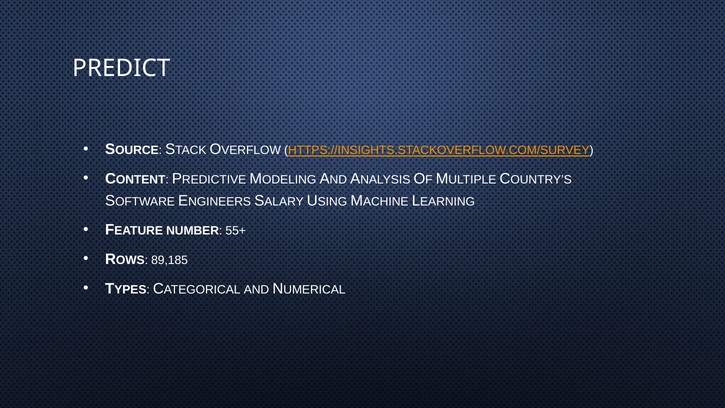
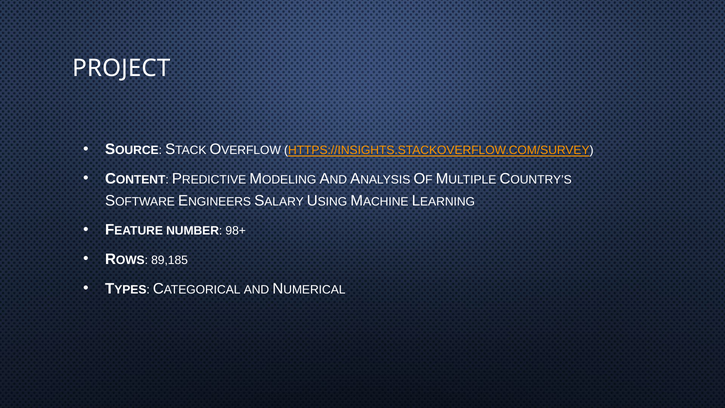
PREDICT: PREDICT -> PROJECT
55+: 55+ -> 98+
